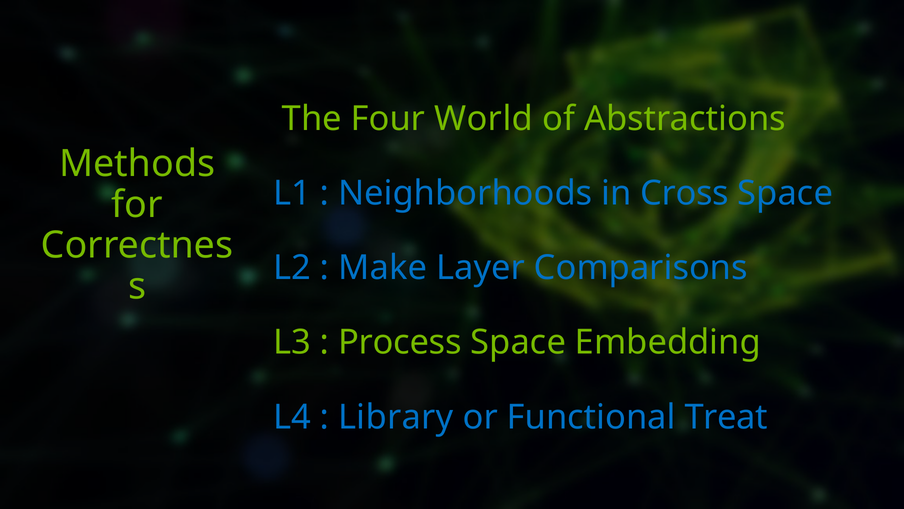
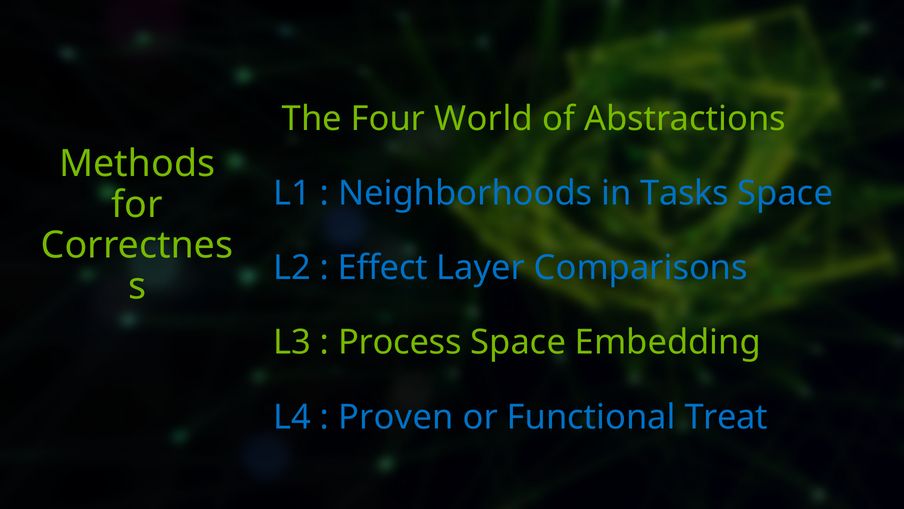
Cross: Cross -> Tasks
Make: Make -> Effect
Library: Library -> Proven
